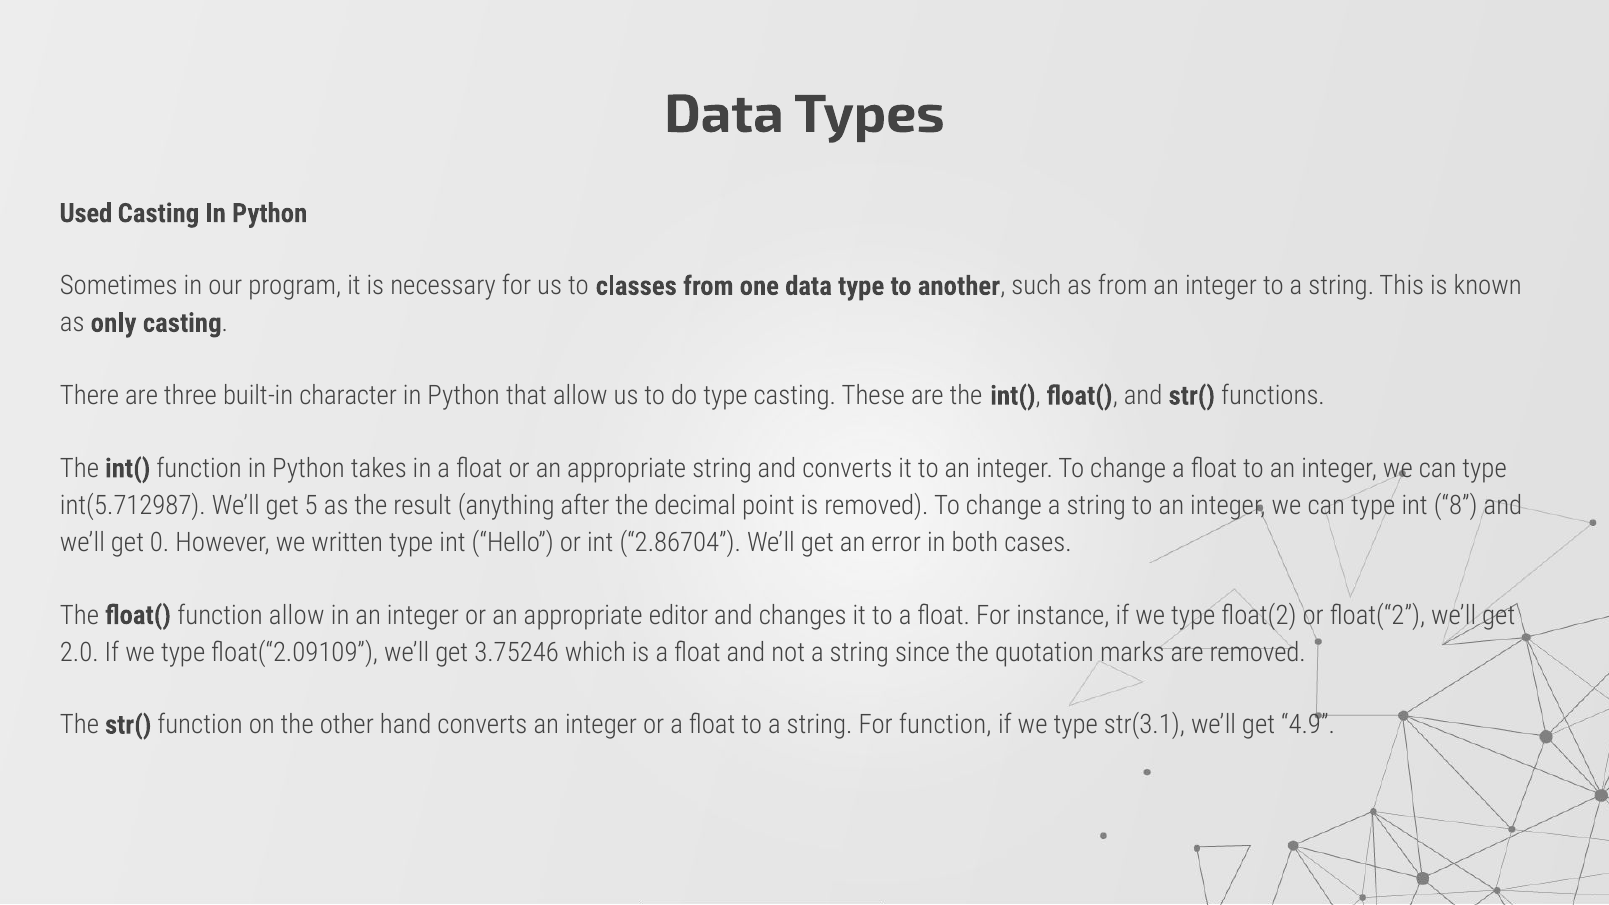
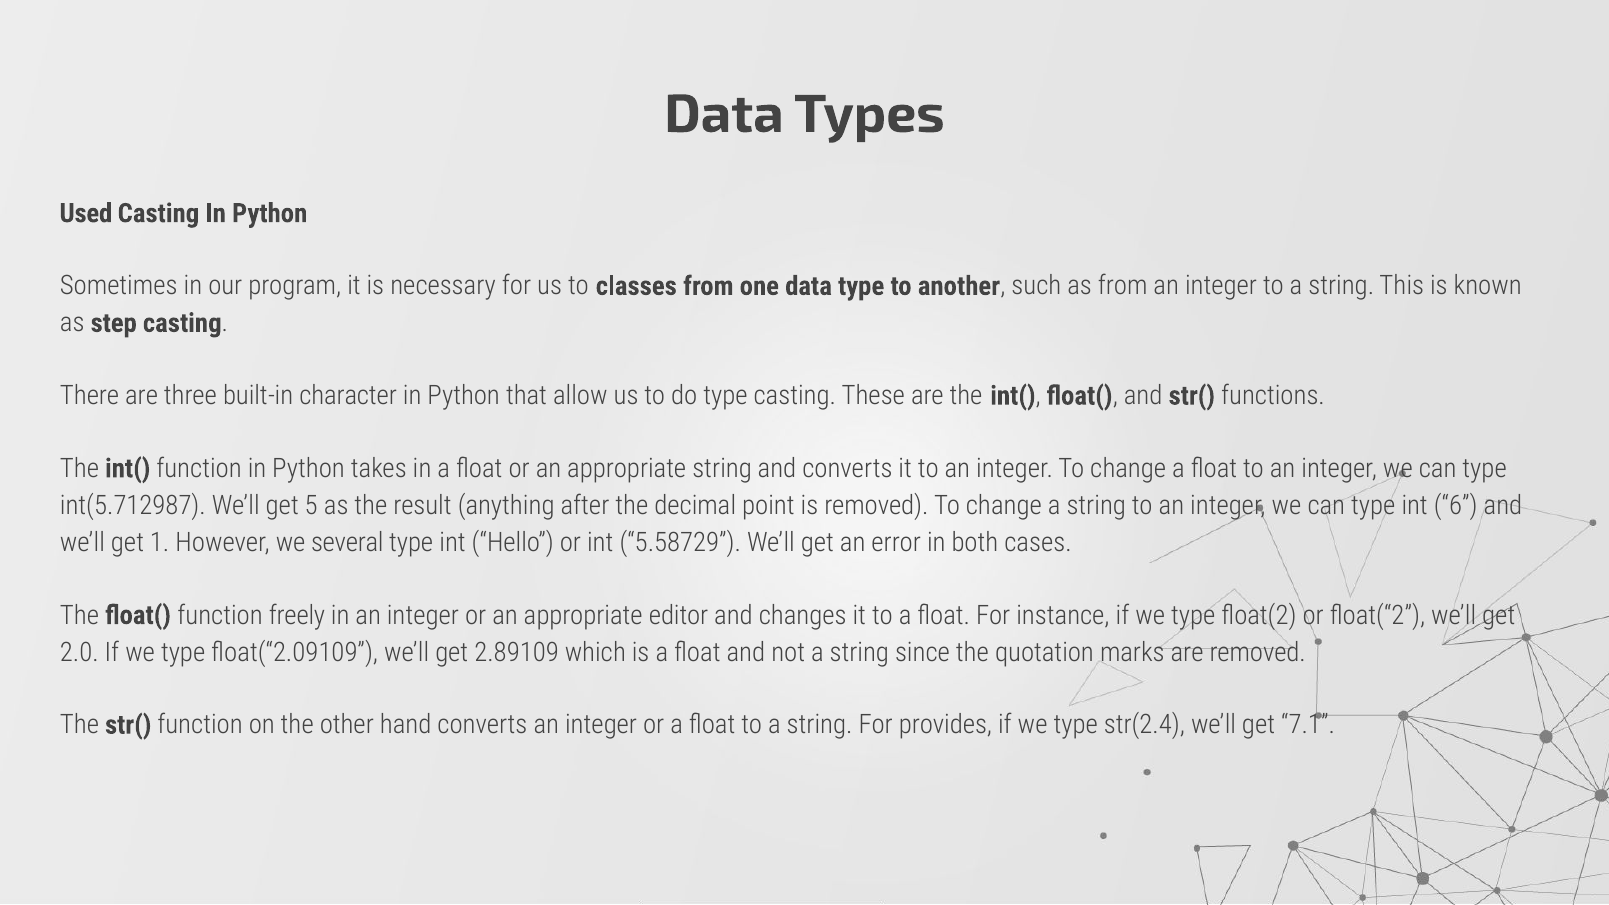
only: only -> step
8: 8 -> 6
0: 0 -> 1
written: written -> several
2.86704: 2.86704 -> 5.58729
function allow: allow -> freely
3.75246: 3.75246 -> 2.89109
For function: function -> provides
str(3.1: str(3.1 -> str(2.4
4.9: 4.9 -> 7.1
